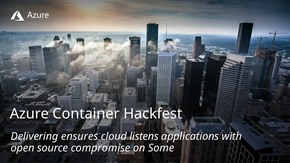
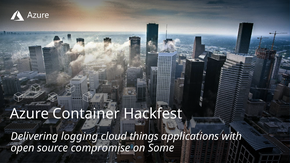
ensures: ensures -> logging
listens: listens -> things
